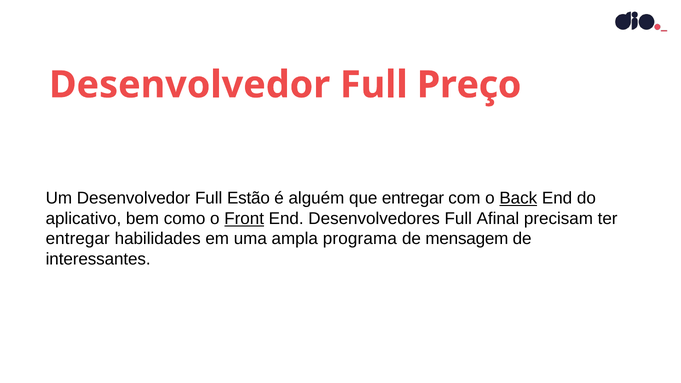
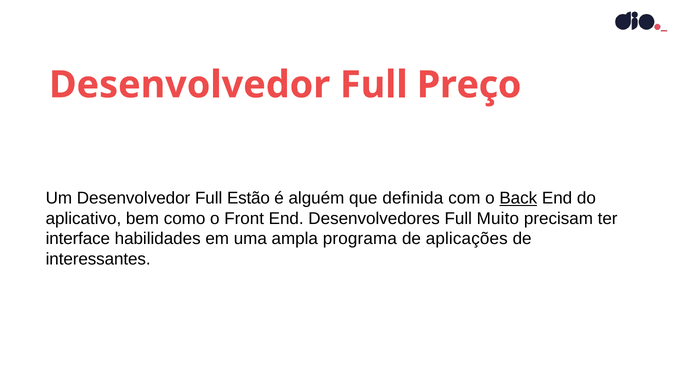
que entregar: entregar -> definida
Front underline: present -> none
Afinal: Afinal -> Muito
entregar at (78, 239): entregar -> interface
mensagem: mensagem -> aplicações
